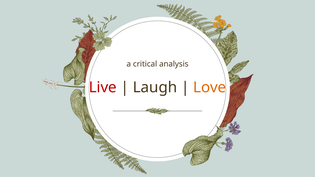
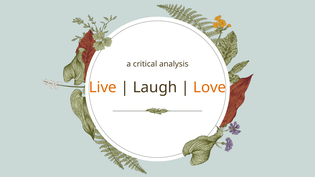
Live colour: red -> orange
